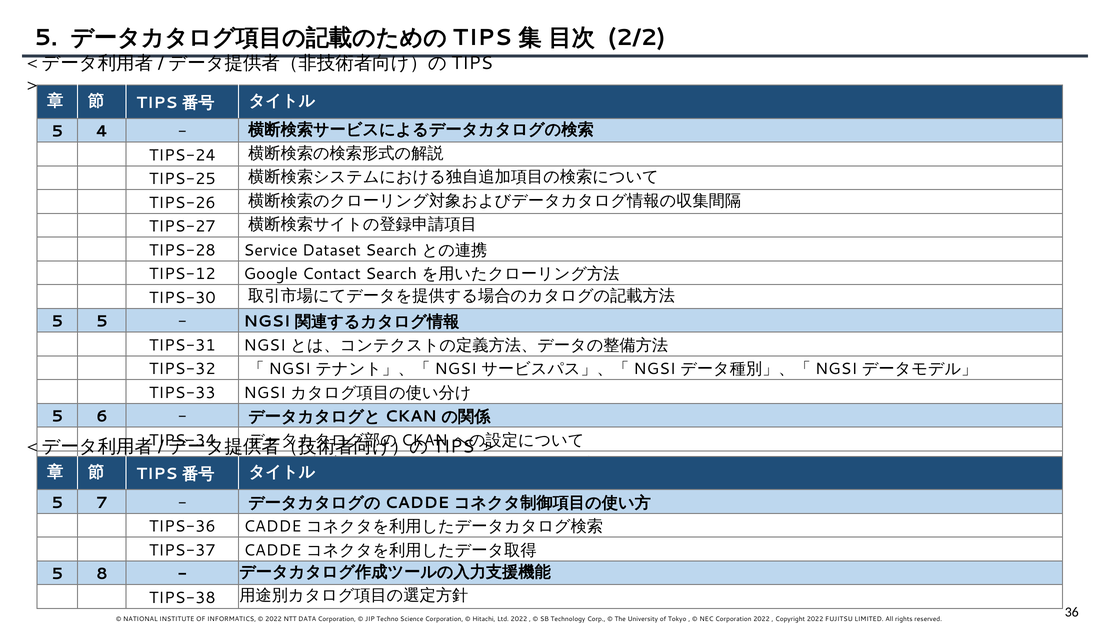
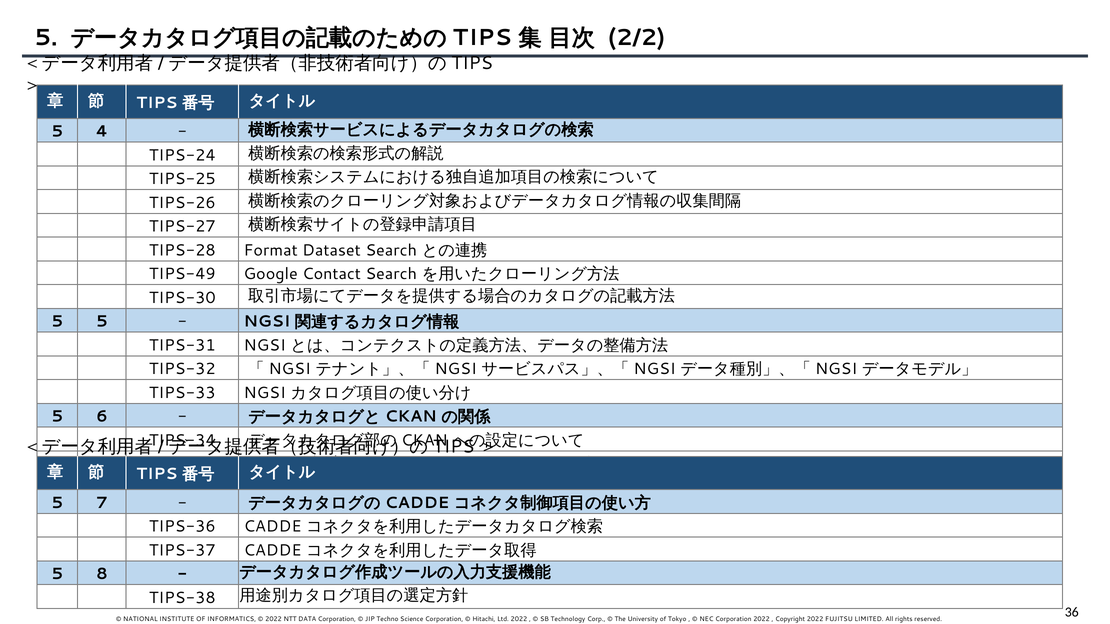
Service: Service -> Format
TIPS-12: TIPS-12 -> TIPS-49
